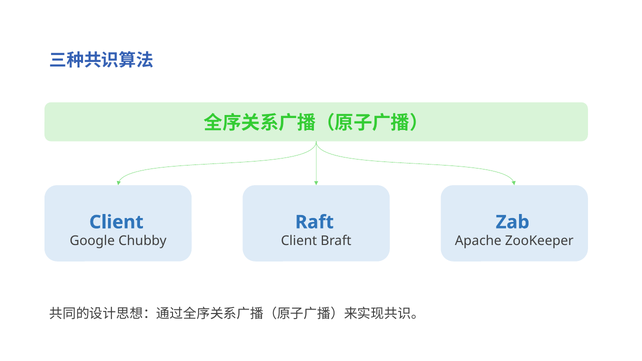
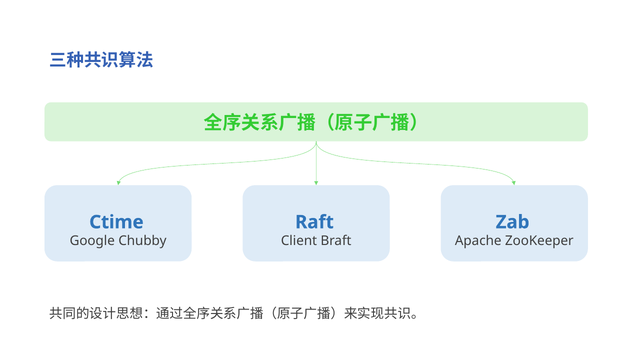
Client at (116, 222): Client -> Ctime
